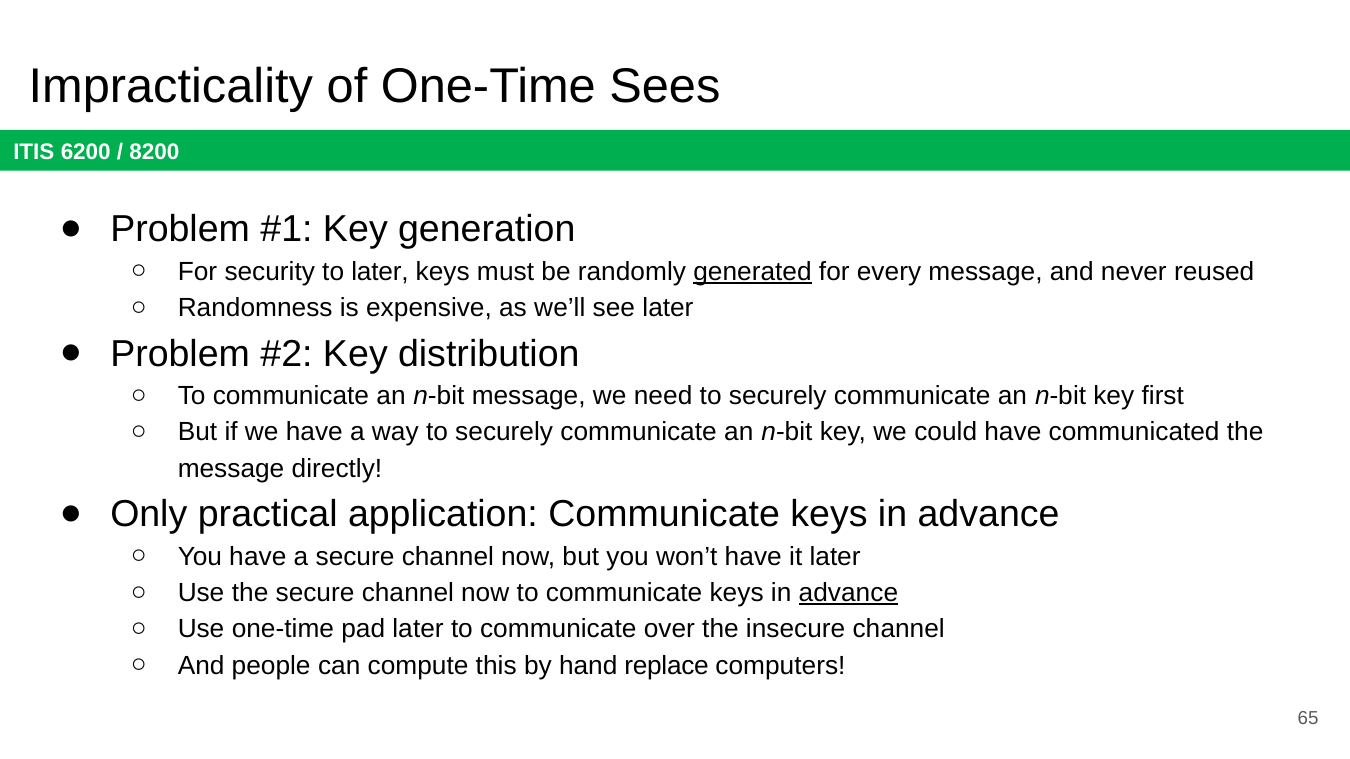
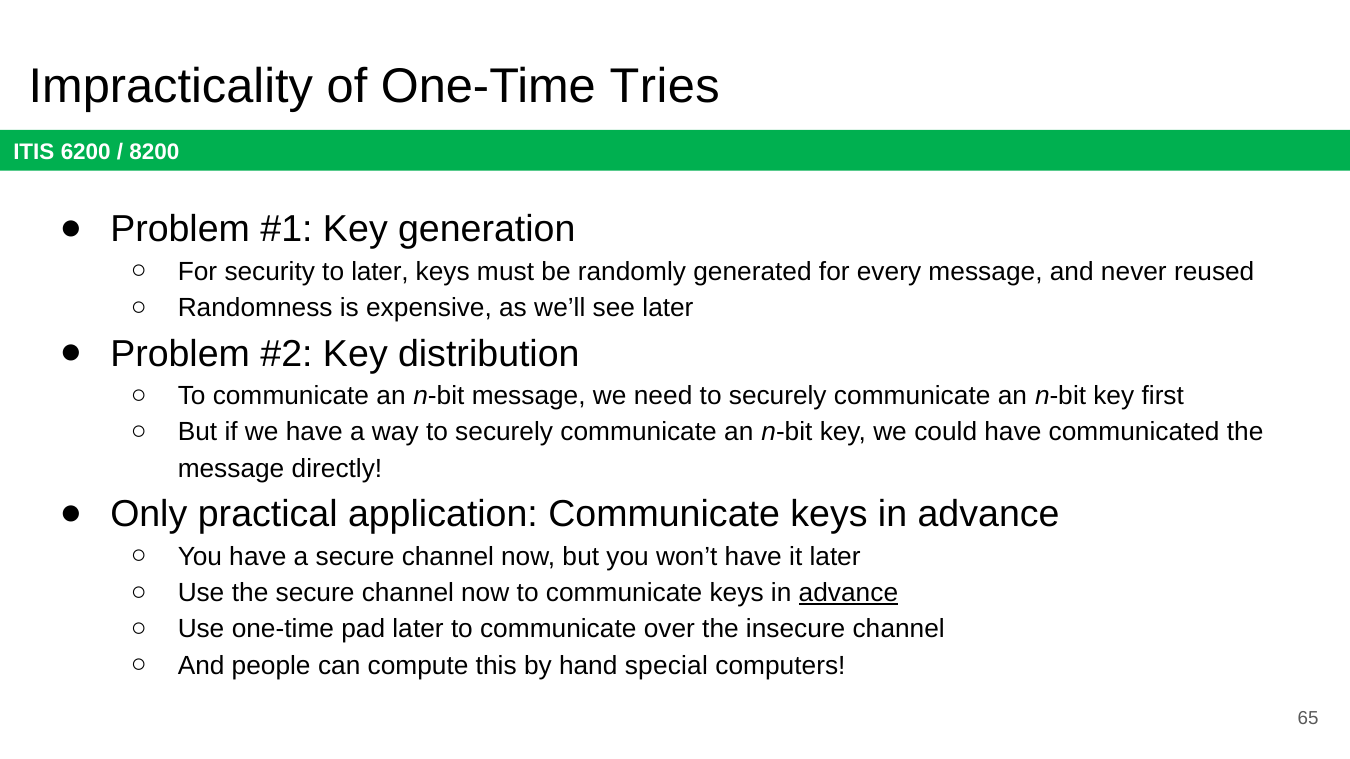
Sees: Sees -> Tries
generated underline: present -> none
replace: replace -> special
